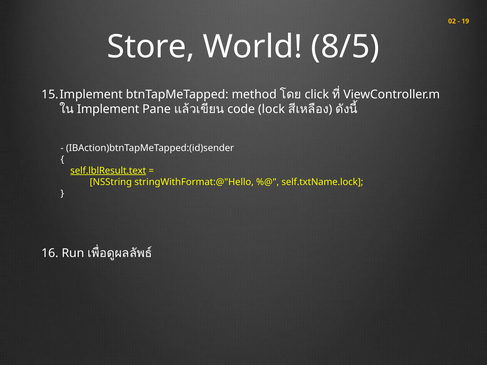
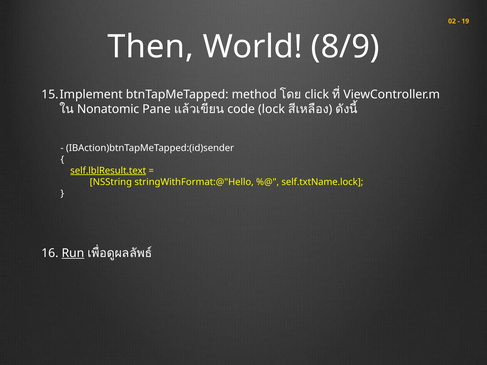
Store: Store -> Then
8/5: 8/5 -> 8/9
Implement: Implement -> Nonatomic
Run underline: none -> present
